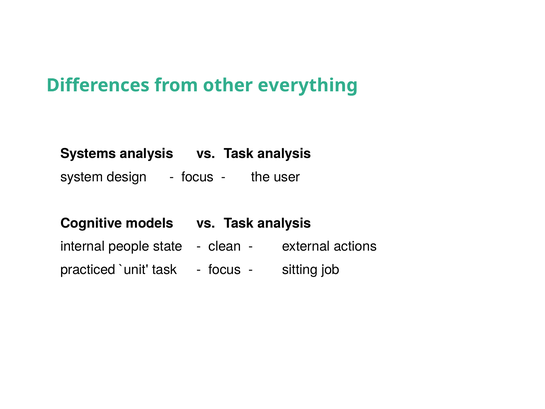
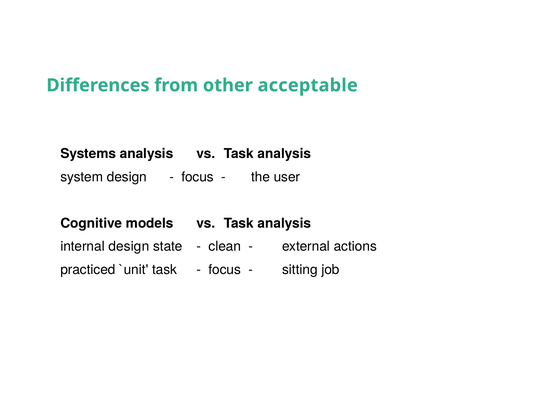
everything: everything -> acceptable
internal people: people -> design
